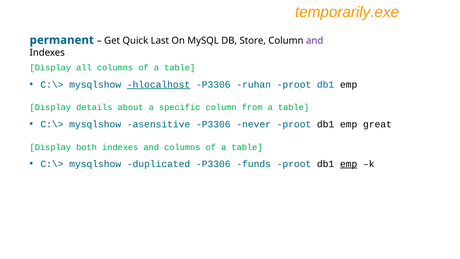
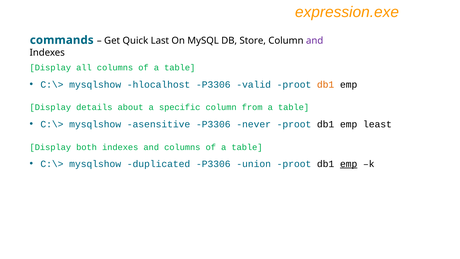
temporarily.exe: temporarily.exe -> expression.exe
permanent: permanent -> commands
hlocalhost underline: present -> none
ruhan: ruhan -> valid
db1 at (326, 84) colour: blue -> orange
great: great -> least
funds: funds -> union
